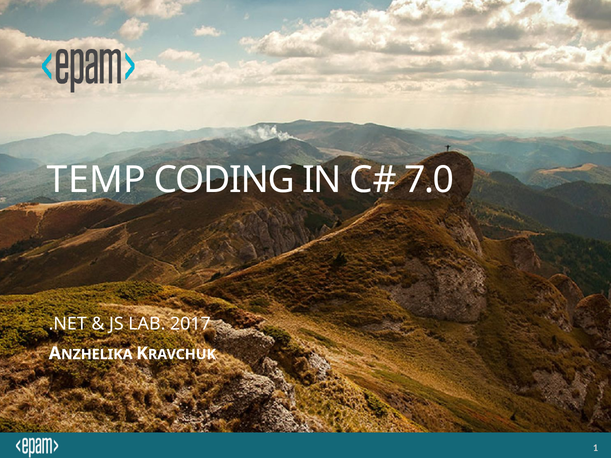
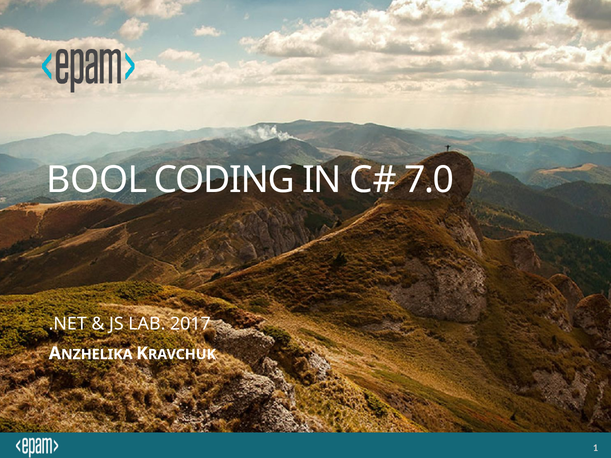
TEMP: TEMP -> BOOL
